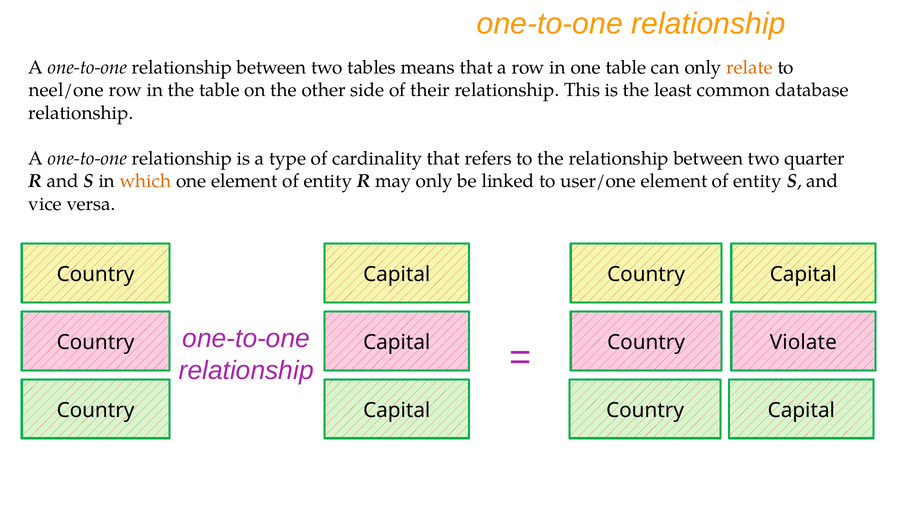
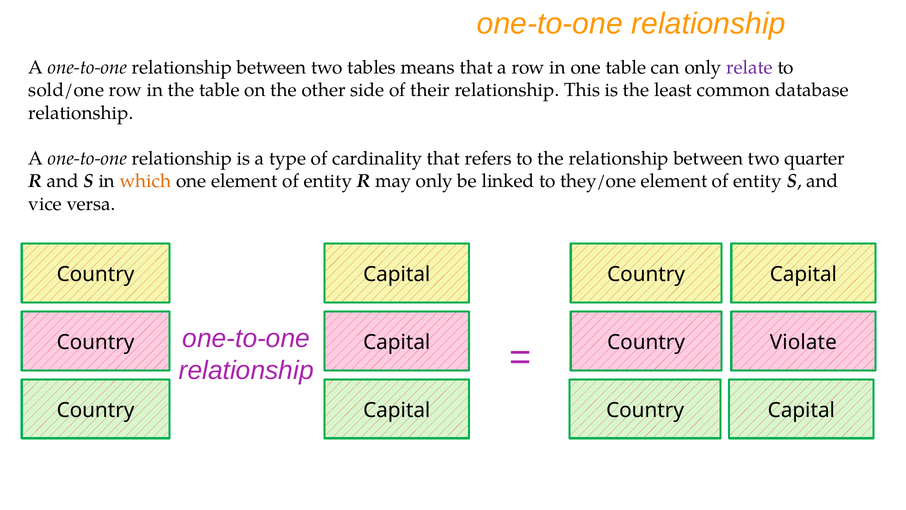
relate colour: orange -> purple
neel/one: neel/one -> sold/one
user/one: user/one -> they/one
